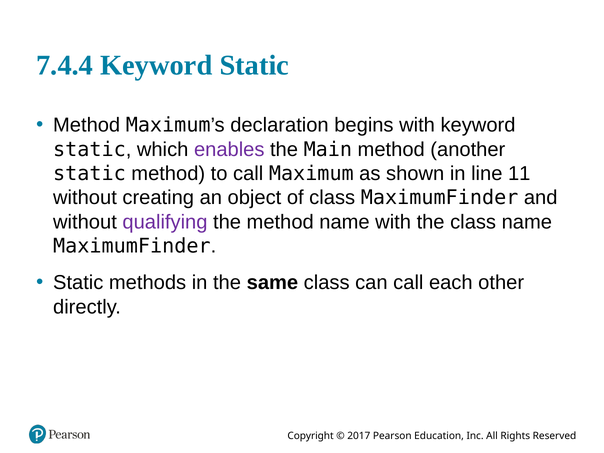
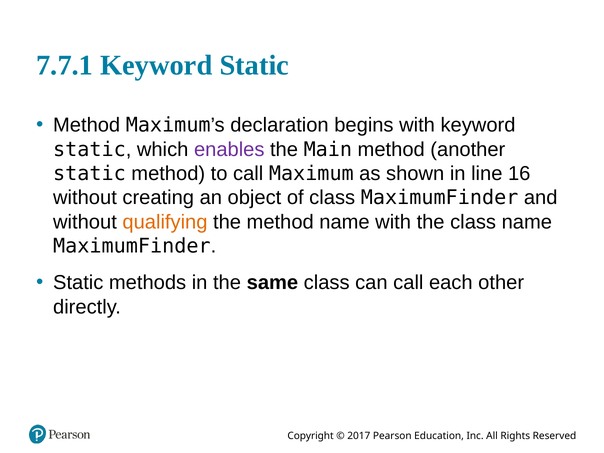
7.4.4: 7.4.4 -> 7.7.1
11: 11 -> 16
qualifying colour: purple -> orange
